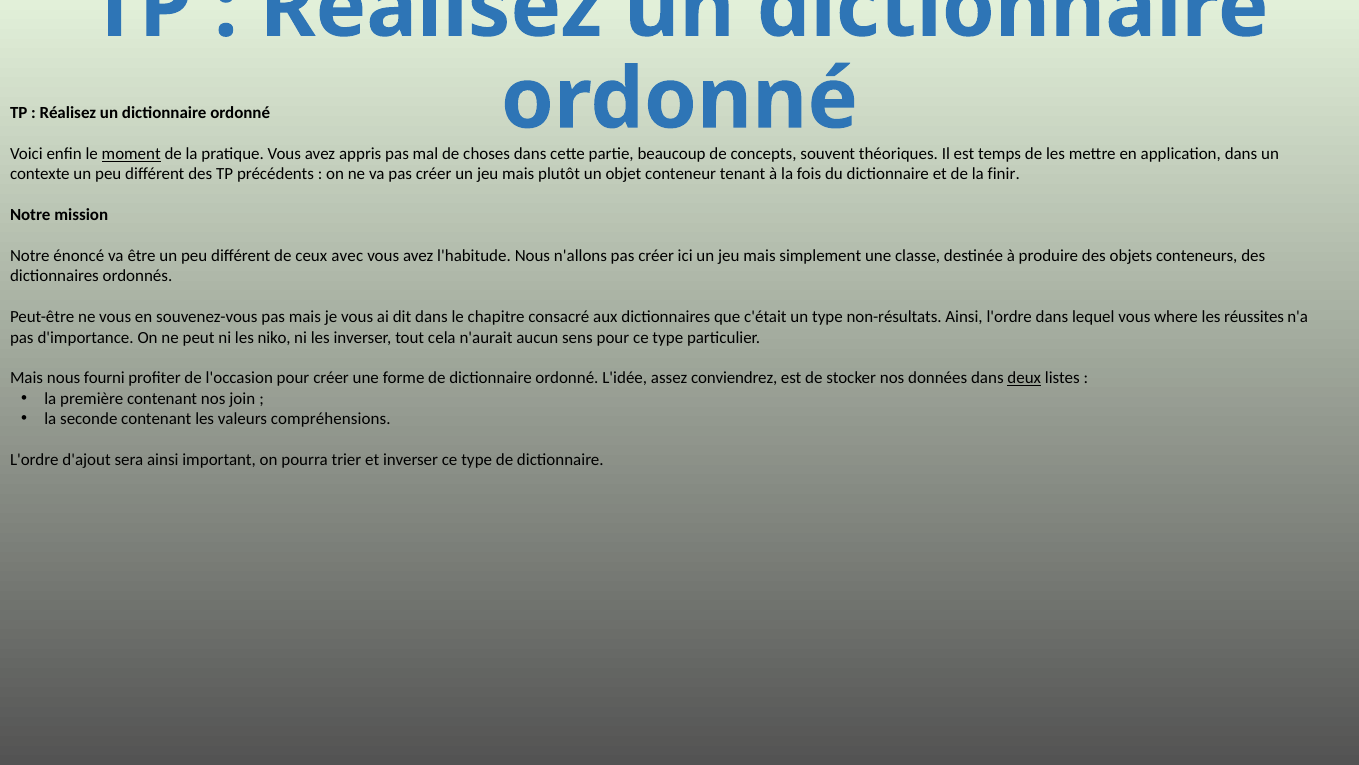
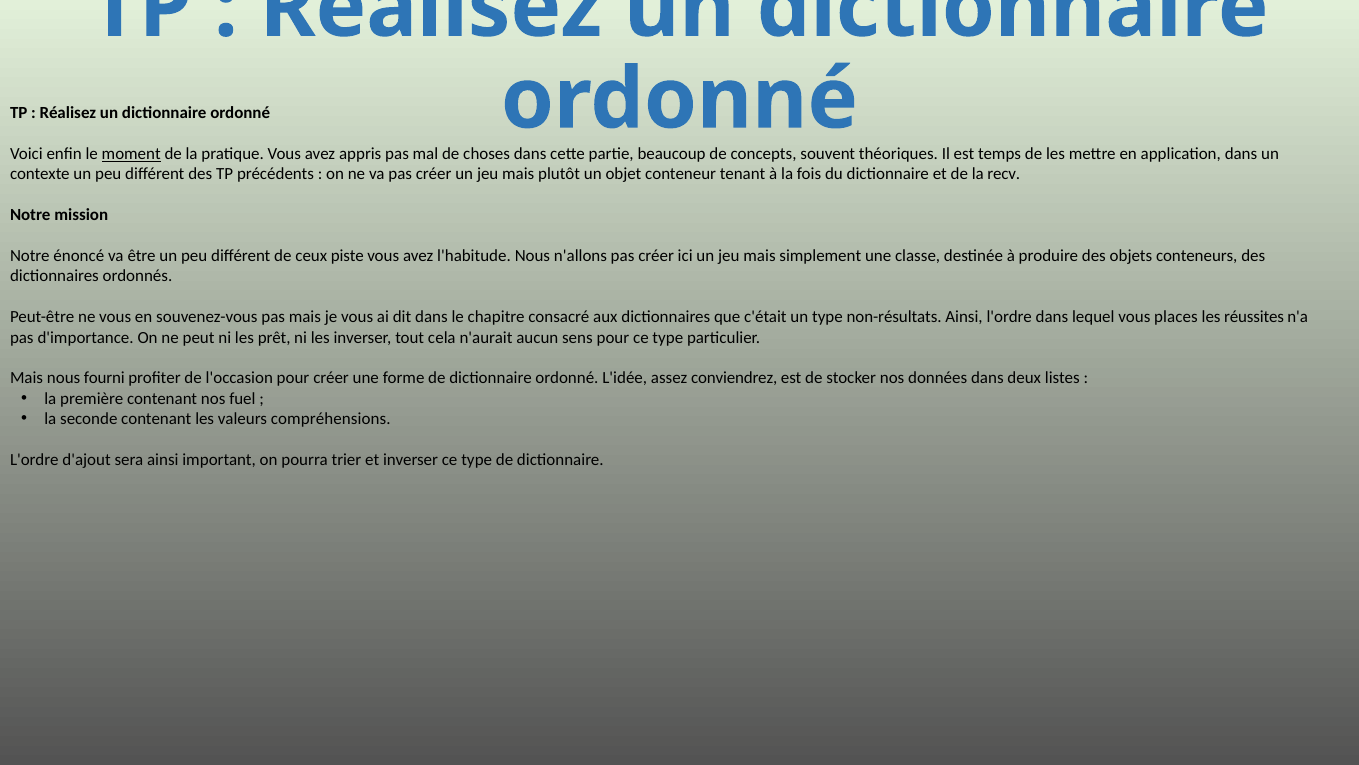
finir: finir -> recv
avec: avec -> piste
where: where -> places
niko: niko -> prêt
deux underline: present -> none
join: join -> fuel
